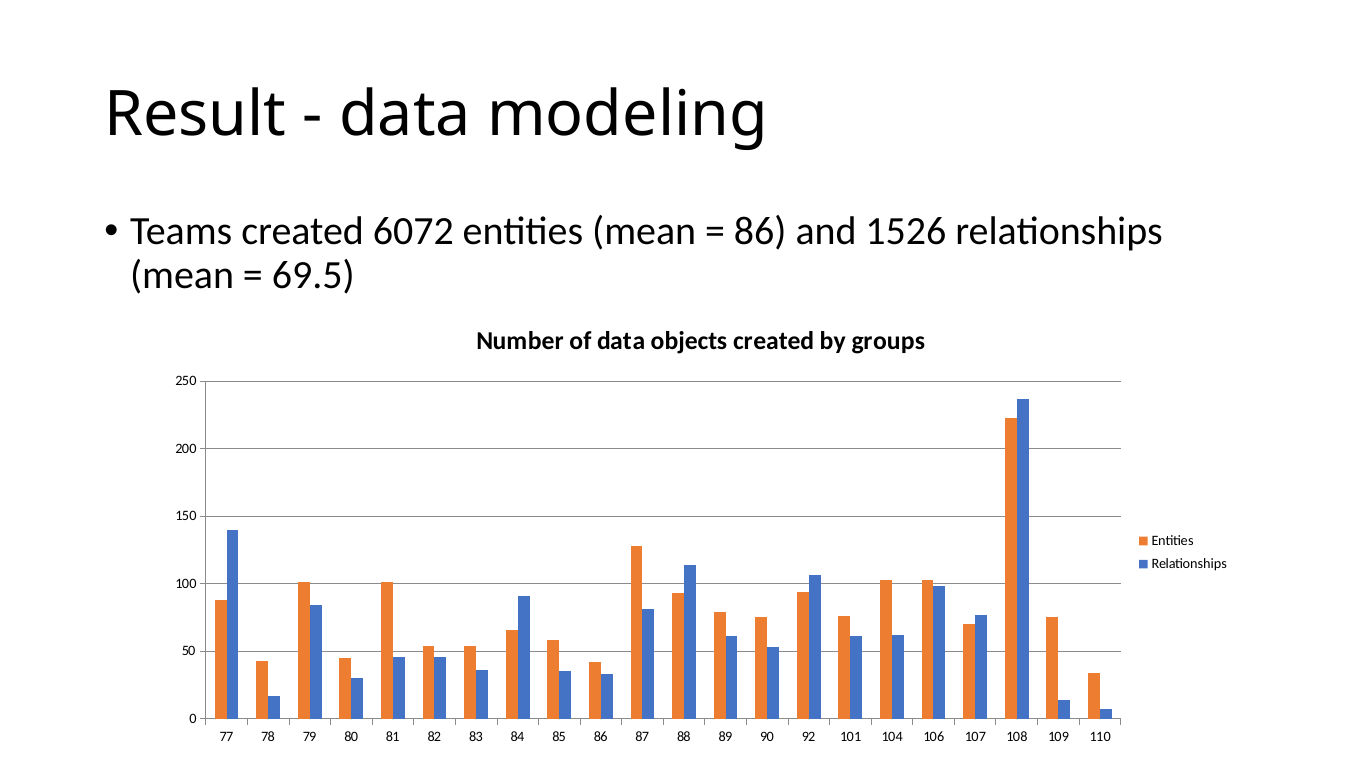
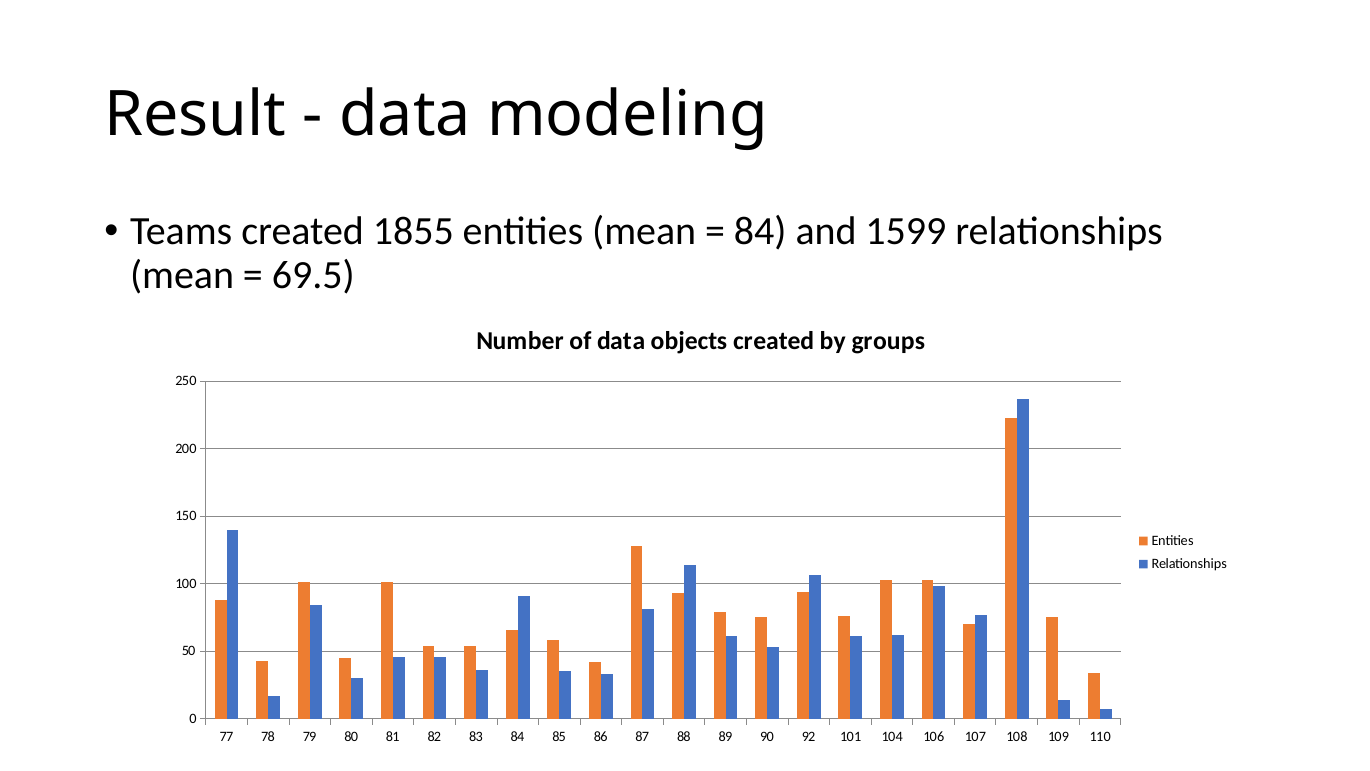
6072: 6072 -> 1855
86 at (760, 232): 86 -> 84
1526: 1526 -> 1599
